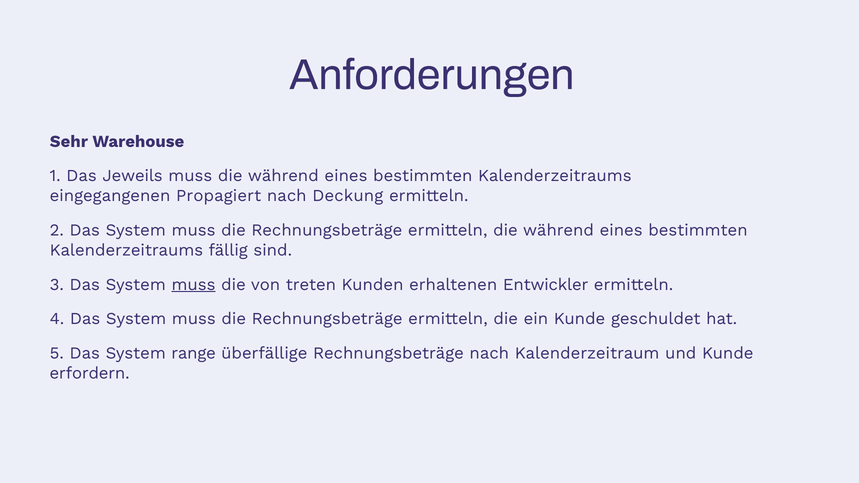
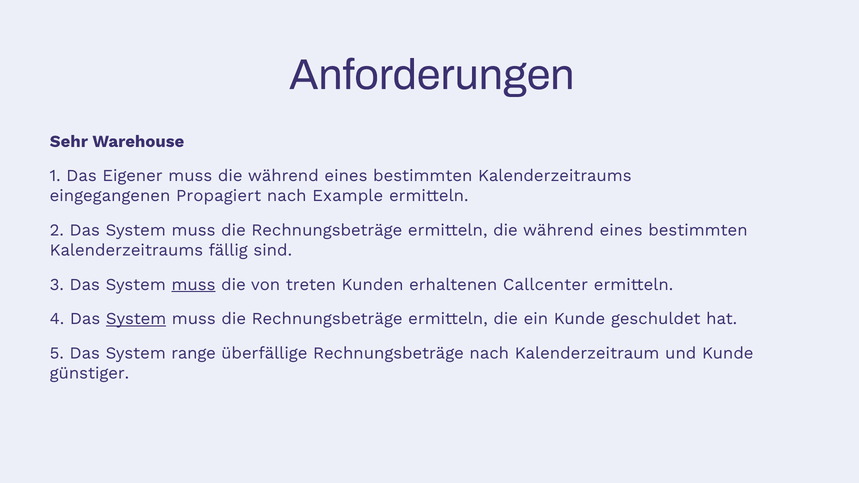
Jeweils: Jeweils -> Eigener
Deckung: Deckung -> Example
Entwickler: Entwickler -> Callcenter
System at (136, 319) underline: none -> present
erfordern: erfordern -> günstiger
